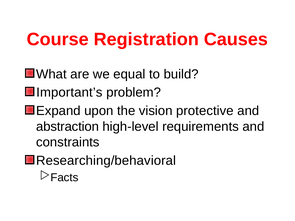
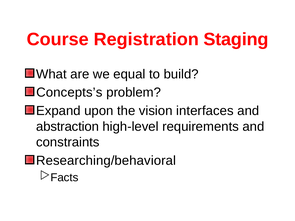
Causes: Causes -> Staging
Important’s: Important’s -> Concepts’s
protective: protective -> interfaces
